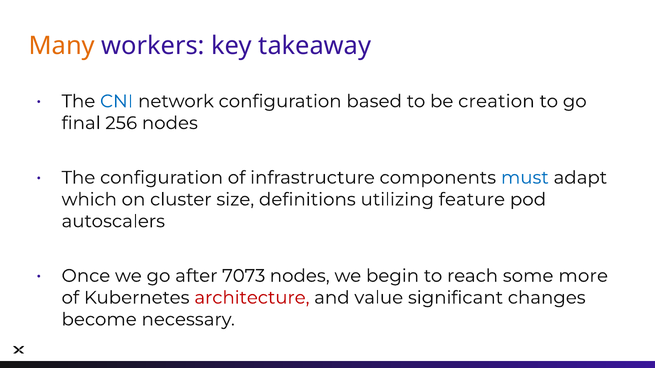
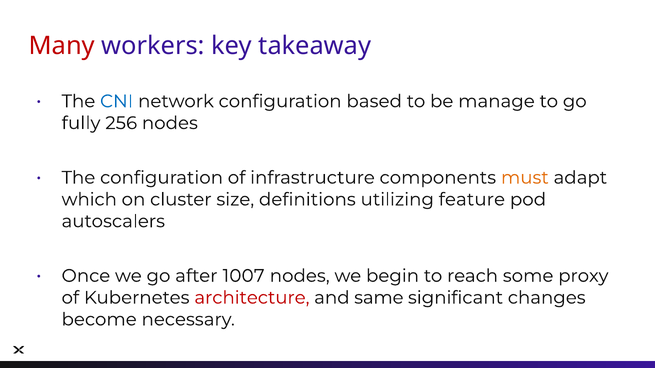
Many colour: orange -> red
creation: creation -> manage
final: final -> fully
must colour: blue -> orange
7073: 7073 -> 1007
more: more -> proxy
value: value -> same
